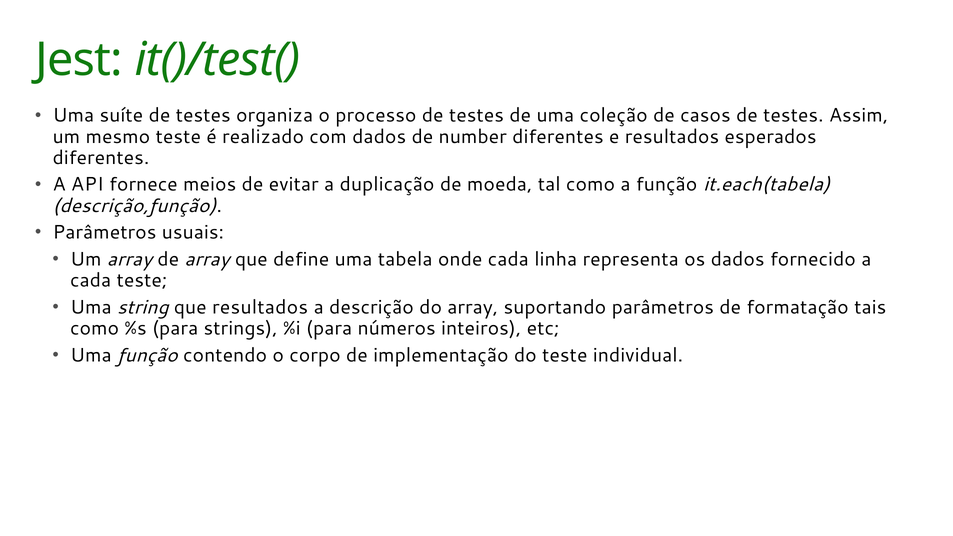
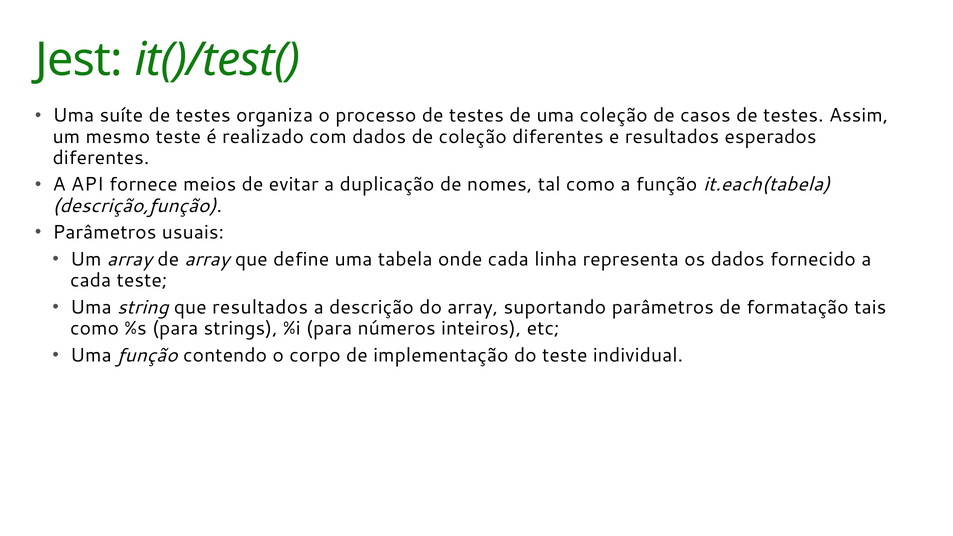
de number: number -> coleção
moeda: moeda -> nomes
